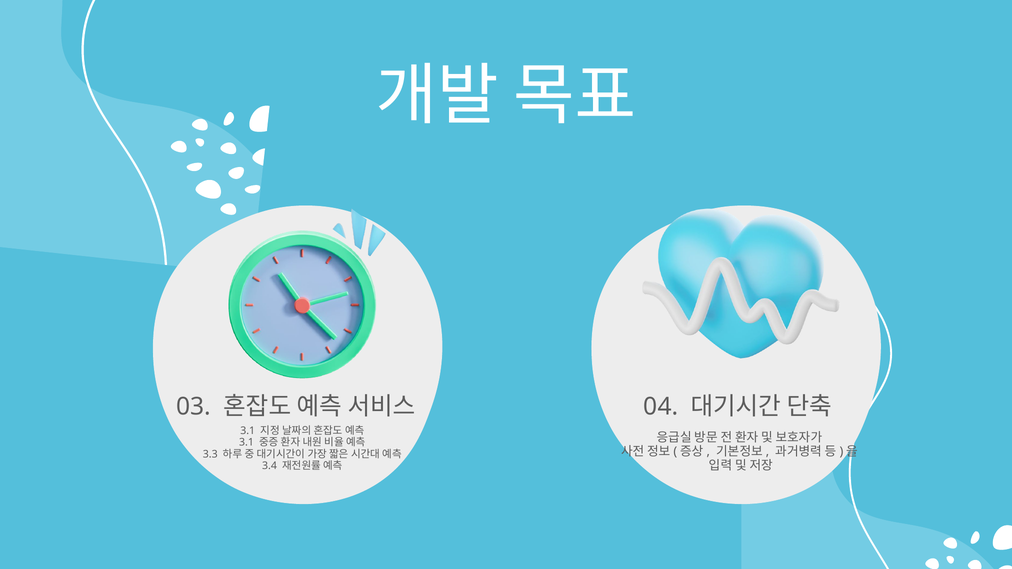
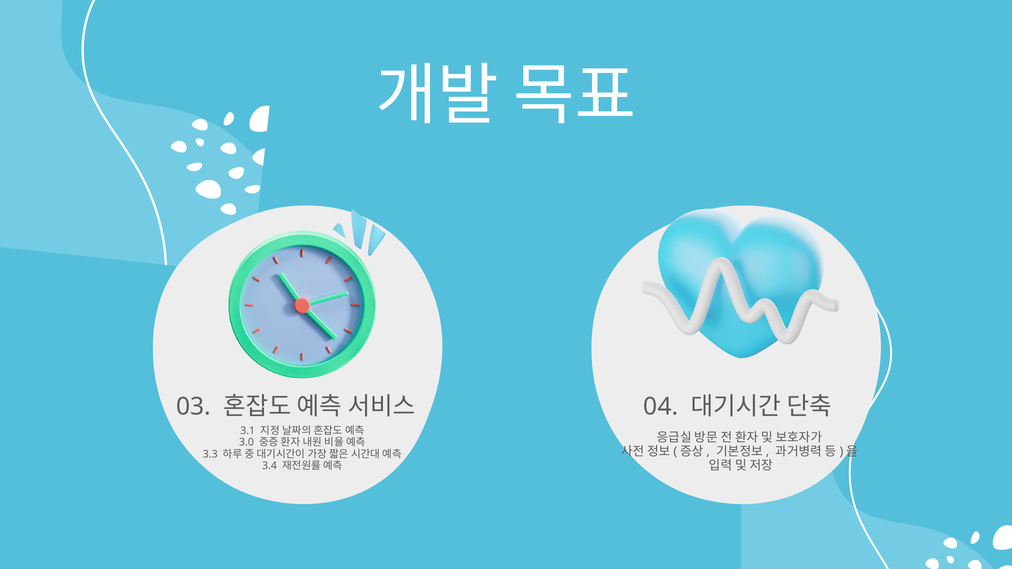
3.1 at (247, 443): 3.1 -> 3.0
